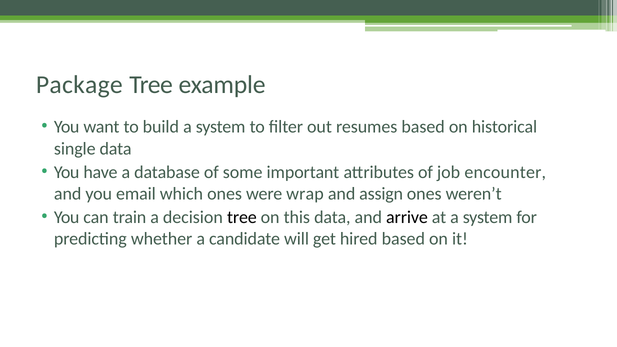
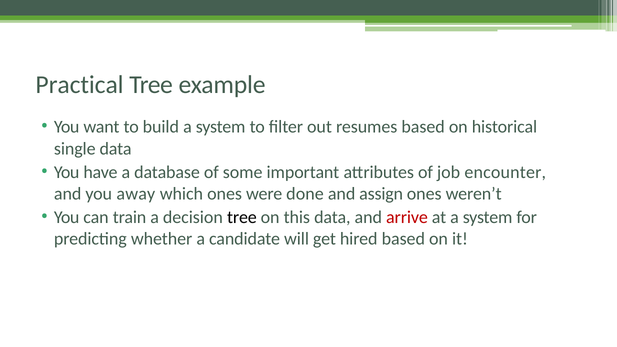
Package: Package -> Practical
email: email -> away
wrap: wrap -> done
arrive colour: black -> red
